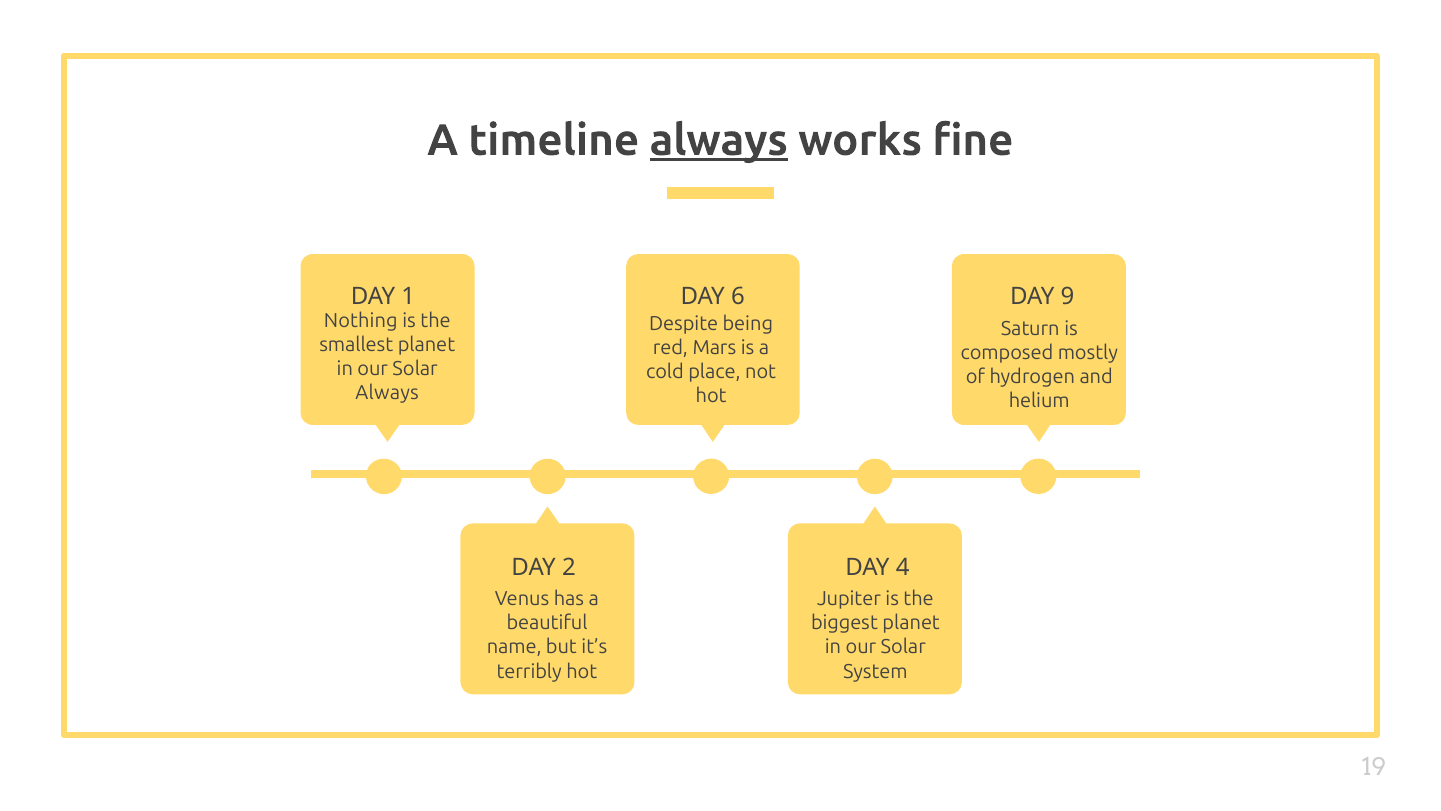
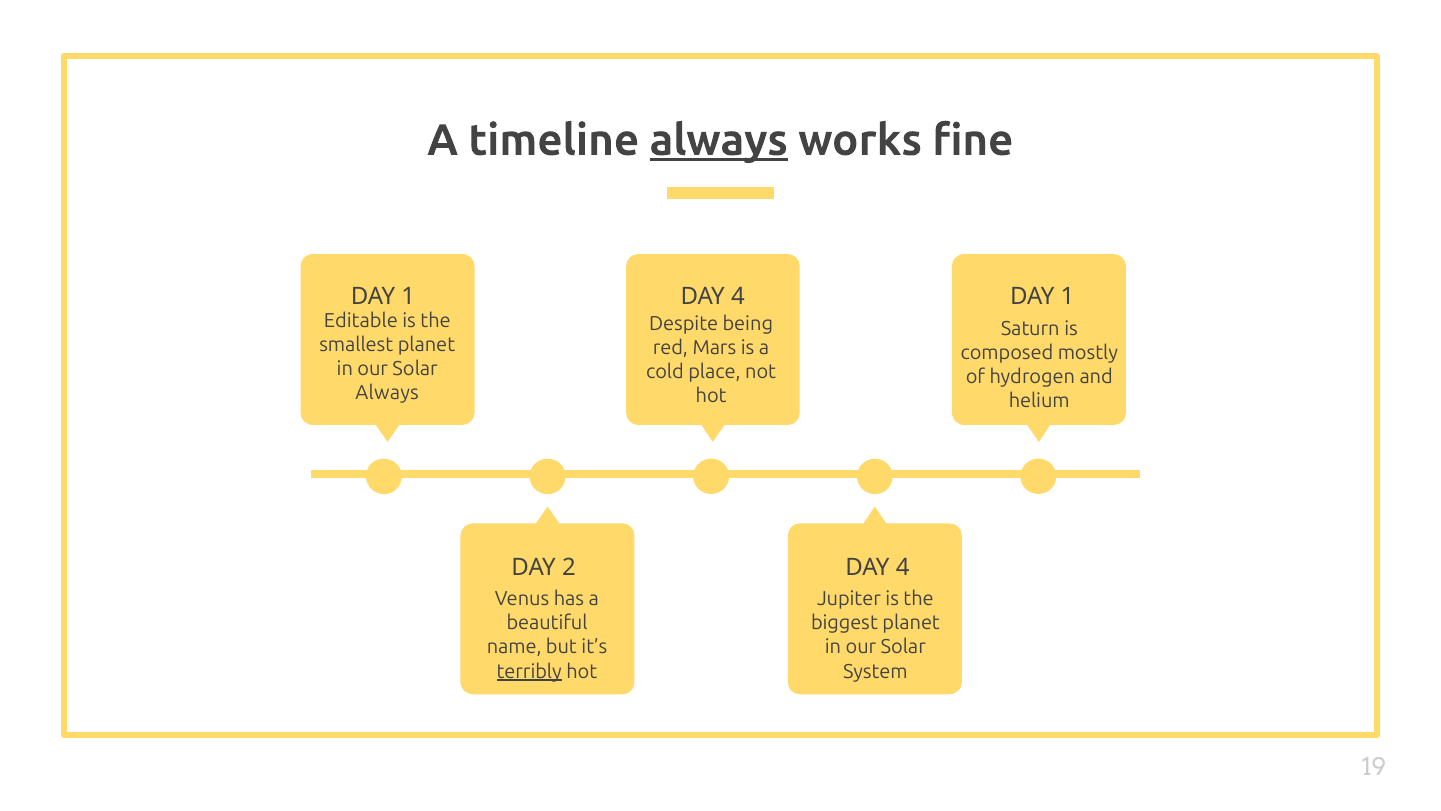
6 at (738, 297): 6 -> 4
9 at (1068, 297): 9 -> 1
Nothing: Nothing -> Editable
terribly underline: none -> present
